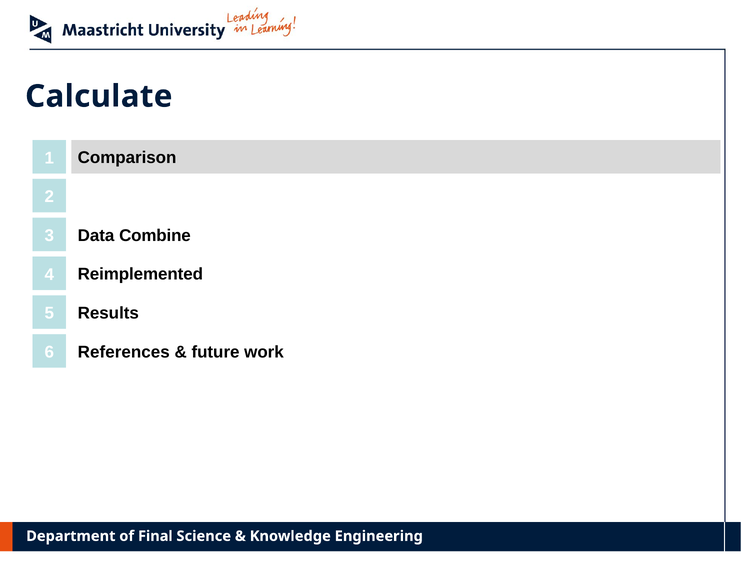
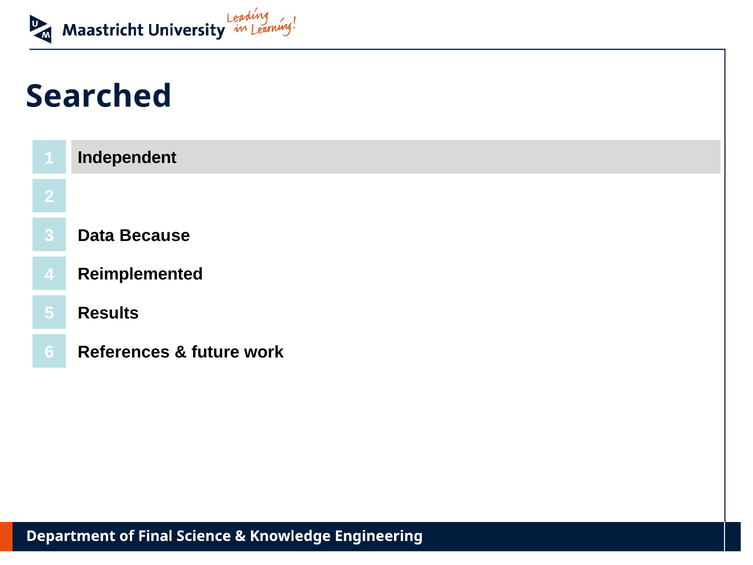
Calculate: Calculate -> Searched
Comparison: Comparison -> Independent
Combine: Combine -> Because
